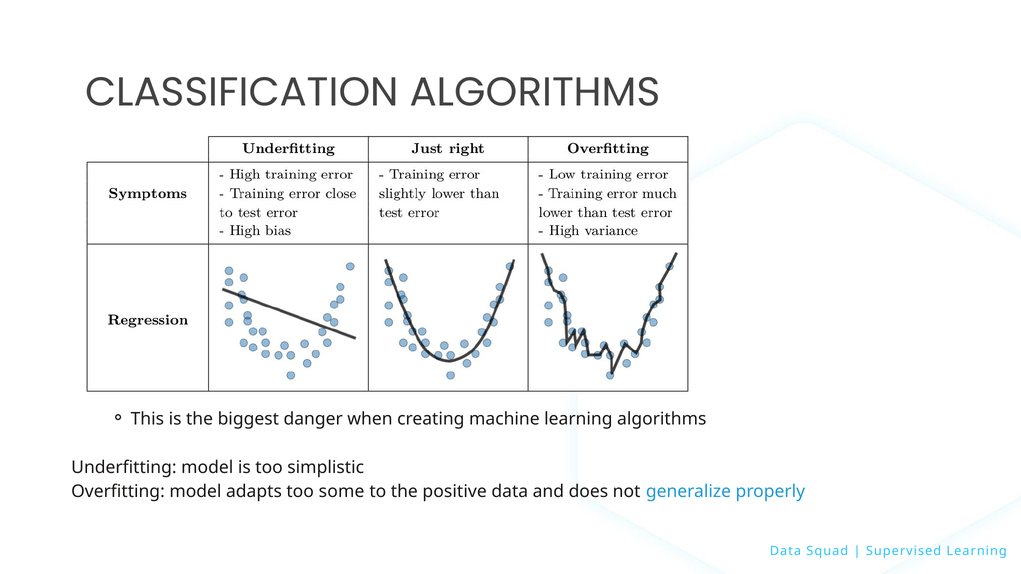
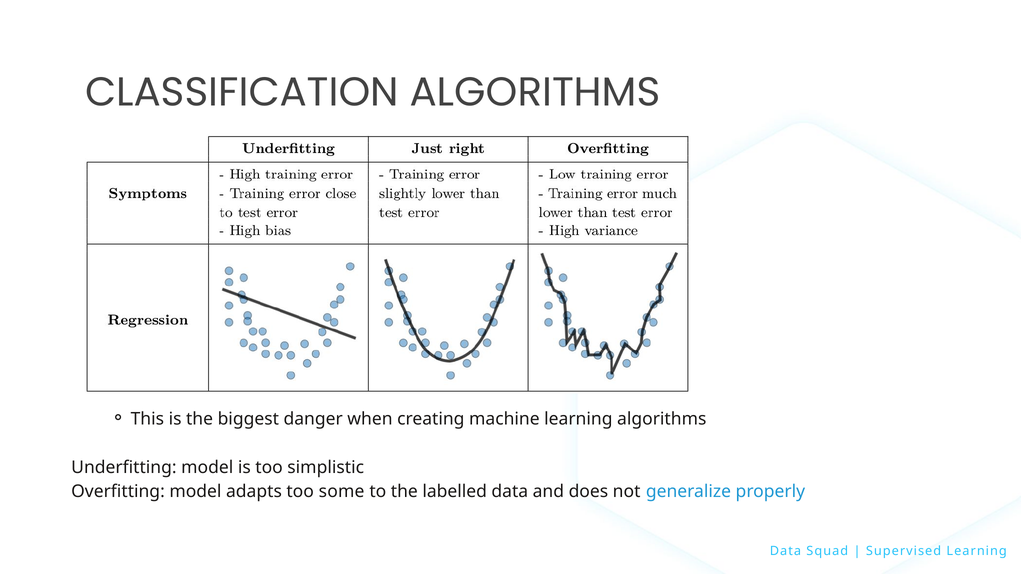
positive: positive -> labelled
